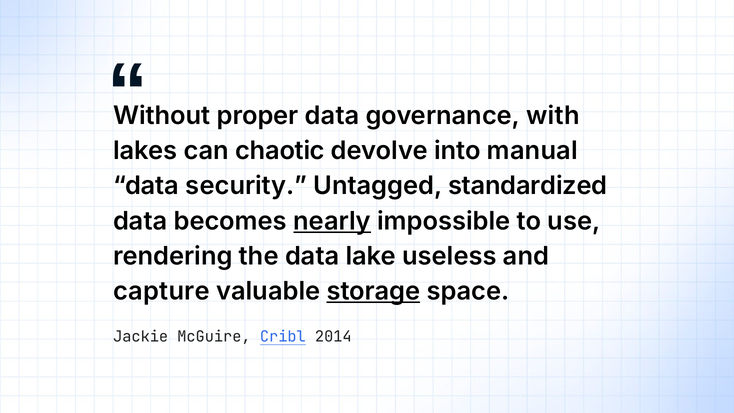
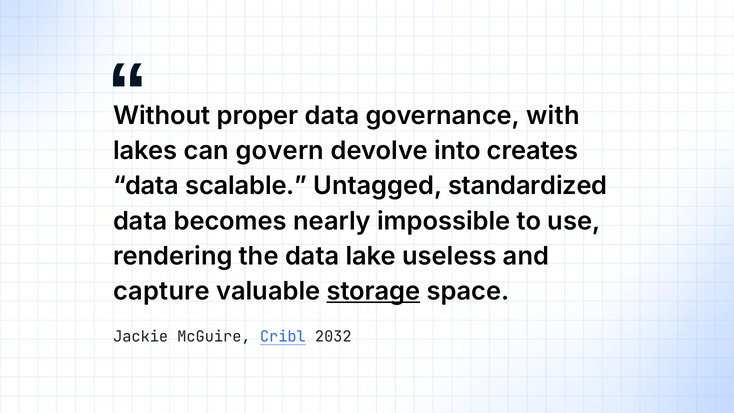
chaotic: chaotic -> govern
manual: manual -> creates
security: security -> scalable
nearly underline: present -> none
2014: 2014 -> 2032
